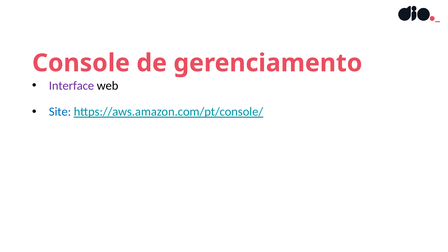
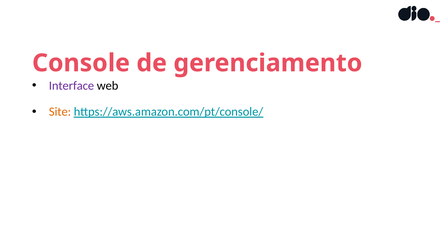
Site colour: blue -> orange
